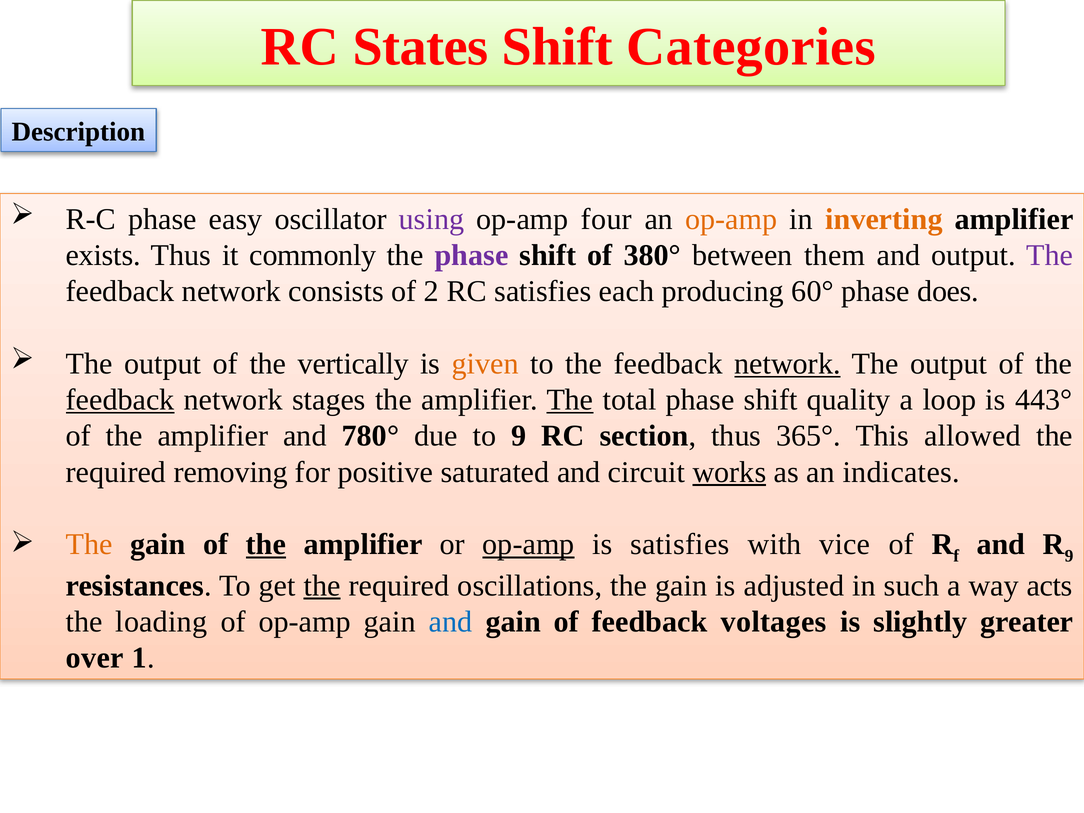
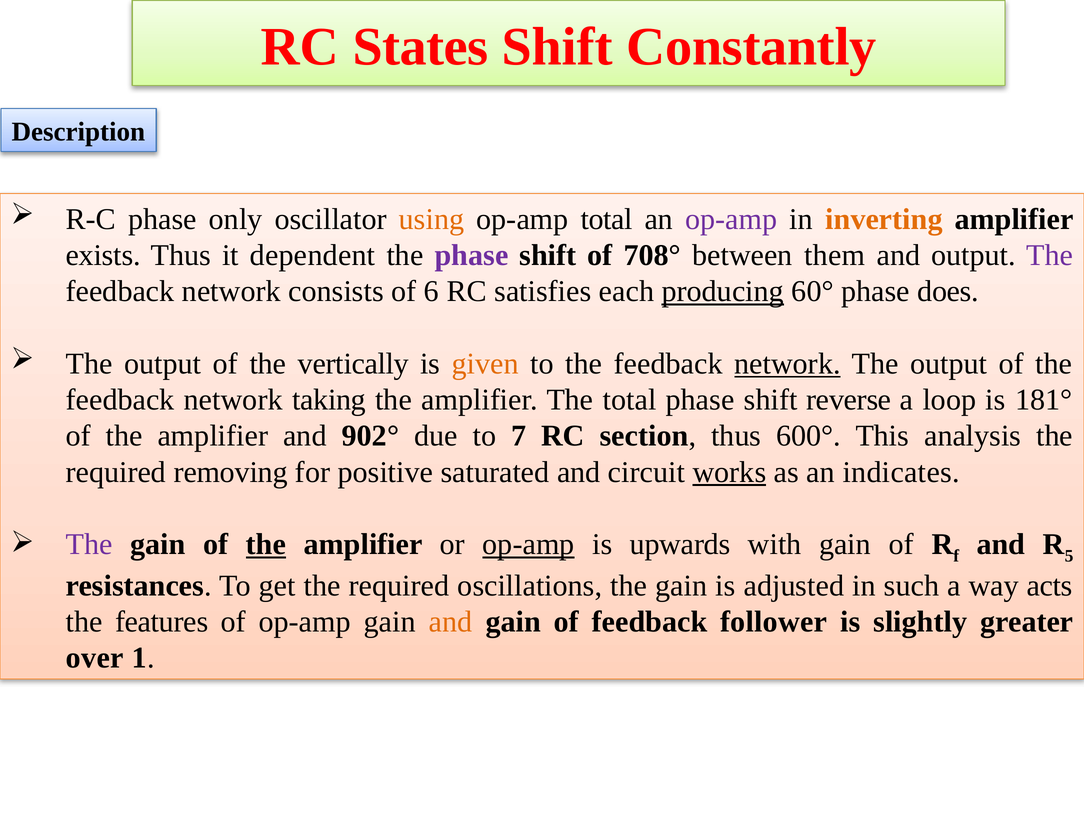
Categories: Categories -> Constantly
easy: easy -> only
using colour: purple -> orange
op-amp four: four -> total
op-amp at (731, 219) colour: orange -> purple
commonly: commonly -> dependent
380°: 380° -> 708°
2: 2 -> 6
producing underline: none -> present
feedback at (120, 400) underline: present -> none
stages: stages -> taking
The at (570, 400) underline: present -> none
quality: quality -> reverse
443°: 443° -> 181°
780°: 780° -> 902°
to 9: 9 -> 7
365°: 365° -> 600°
allowed: allowed -> analysis
The at (89, 544) colour: orange -> purple
is satisfies: satisfies -> upwards
with vice: vice -> gain
9 at (1069, 556): 9 -> 5
the at (322, 586) underline: present -> none
loading: loading -> features
and at (450, 622) colour: blue -> orange
voltages: voltages -> follower
